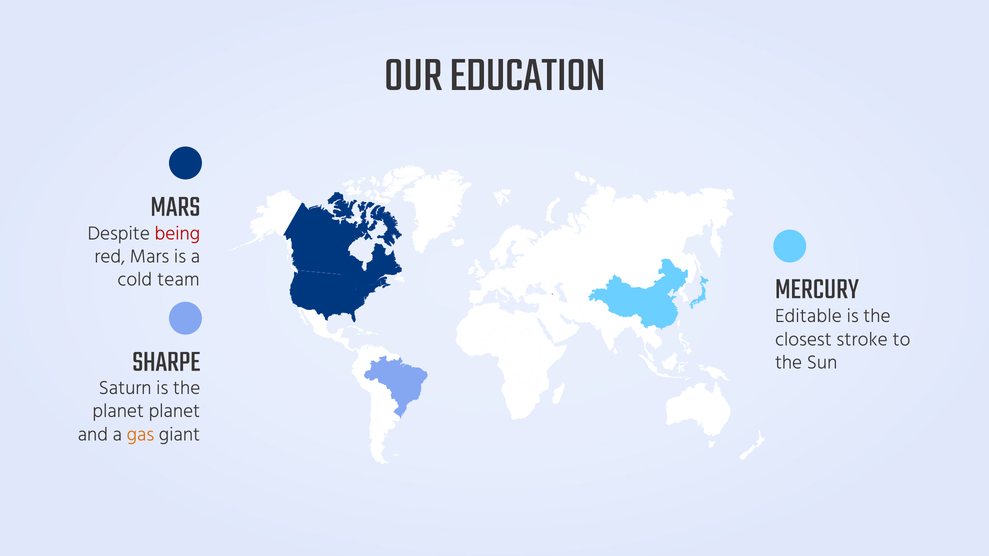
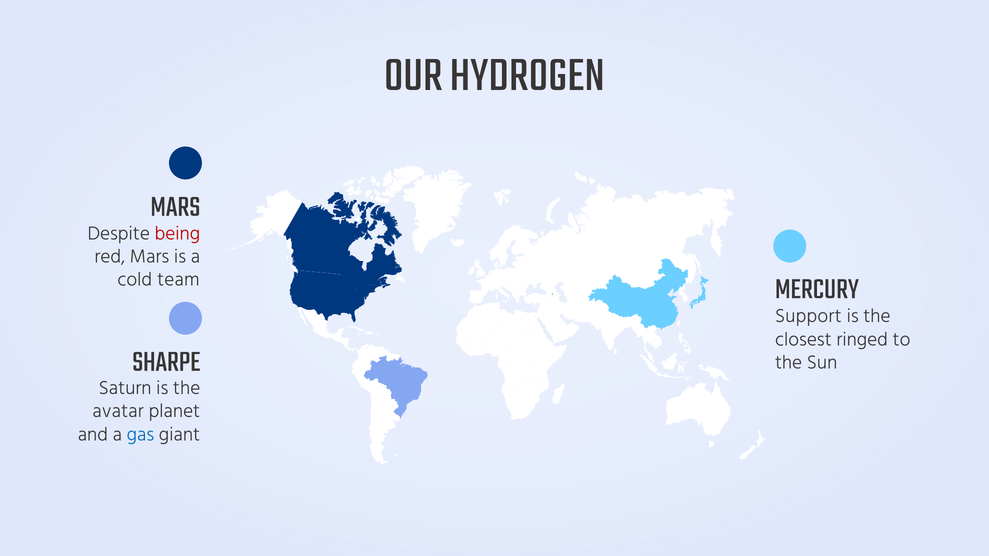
EDUCATION: EDUCATION -> HYDROGEN
Editable: Editable -> Support
stroke: stroke -> ringed
planet at (118, 411): planet -> avatar
gas colour: orange -> blue
